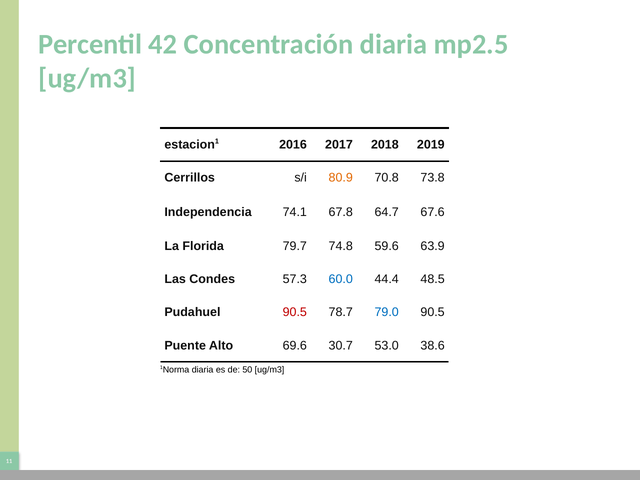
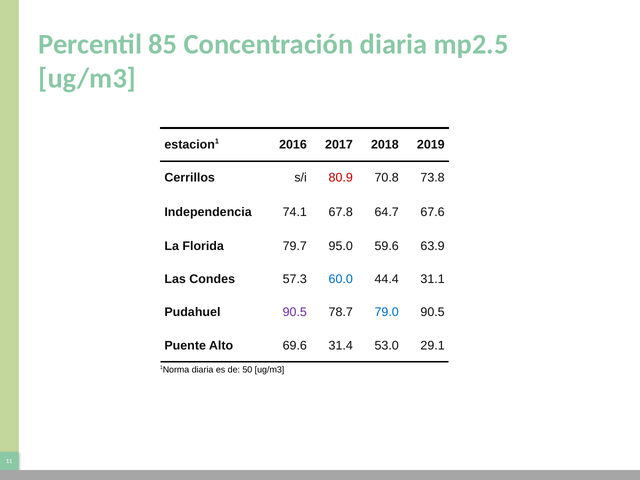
42: 42 -> 85
80.9 colour: orange -> red
74.8: 74.8 -> 95.0
48.5: 48.5 -> 31.1
90.5 at (295, 312) colour: red -> purple
30.7: 30.7 -> 31.4
38.6: 38.6 -> 29.1
